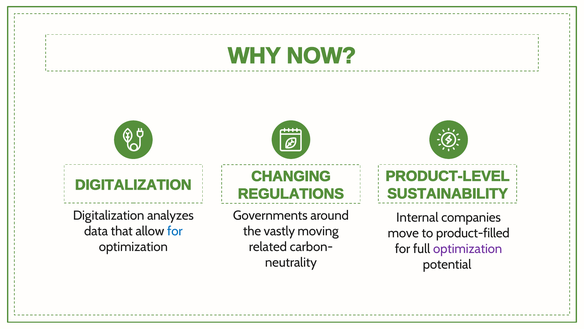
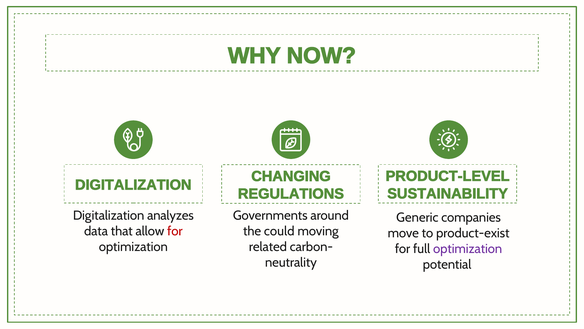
Internal: Internal -> Generic
for at (175, 231) colour: blue -> red
vastly: vastly -> could
product-filled: product-filled -> product-exist
